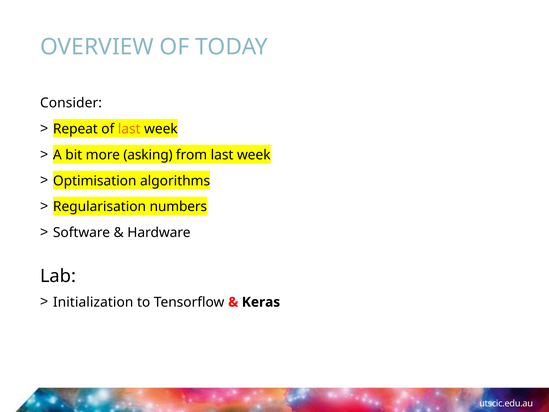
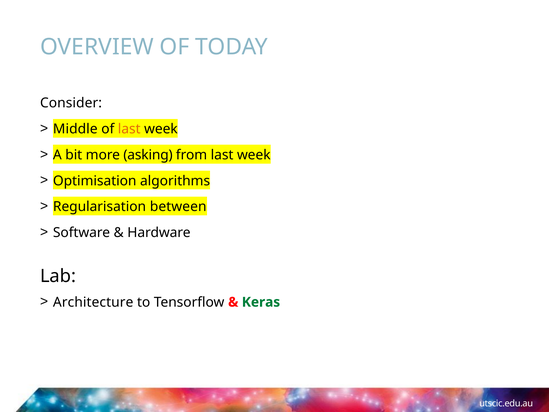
Repeat: Repeat -> Middle
numbers: numbers -> between
Initialization: Initialization -> Architecture
Keras colour: black -> green
